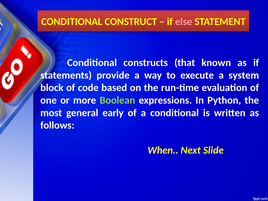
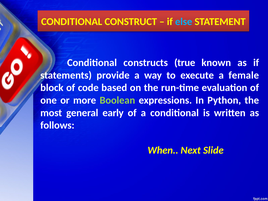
else colour: pink -> light blue
that: that -> true
system: system -> female
